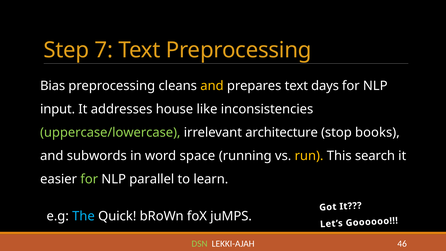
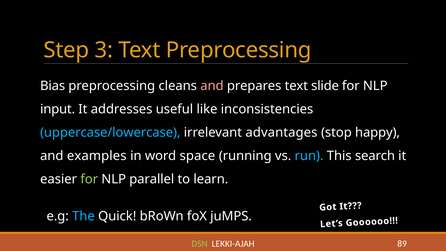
7: 7 -> 3
and at (212, 86) colour: yellow -> pink
days: days -> slide
house: house -> useful
uppercase/lowercase colour: light green -> light blue
architecture: architecture -> advantages
books: books -> happy
subwords: subwords -> examples
run colour: yellow -> light blue
46: 46 -> 89
